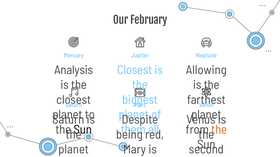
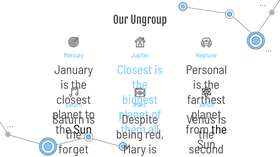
February: February -> Ungroup
Analysis: Analysis -> January
Allowing: Allowing -> Personal
the at (219, 130) colour: orange -> black
planet at (74, 150): planet -> forget
